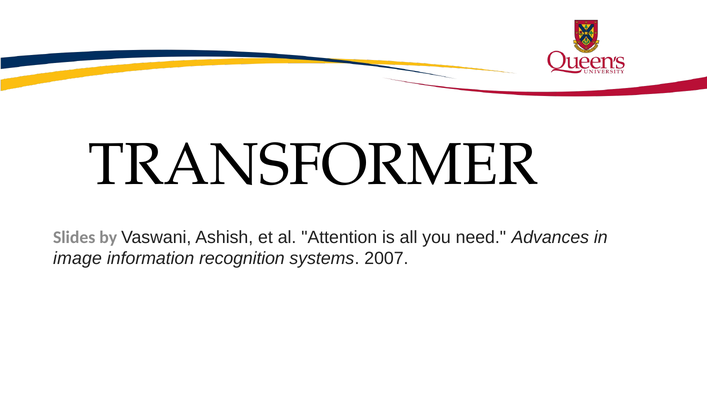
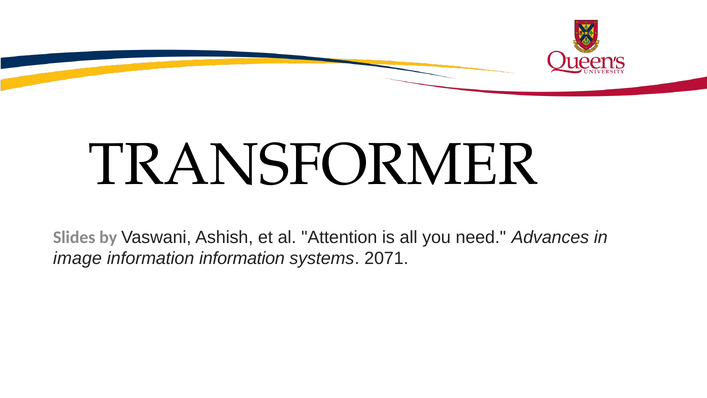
information recognition: recognition -> information
2007: 2007 -> 2071
